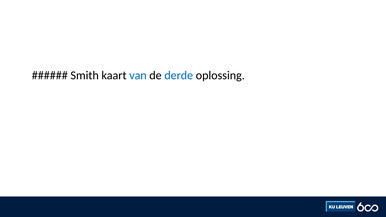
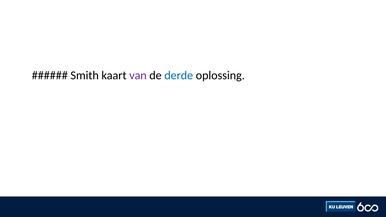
van colour: blue -> purple
